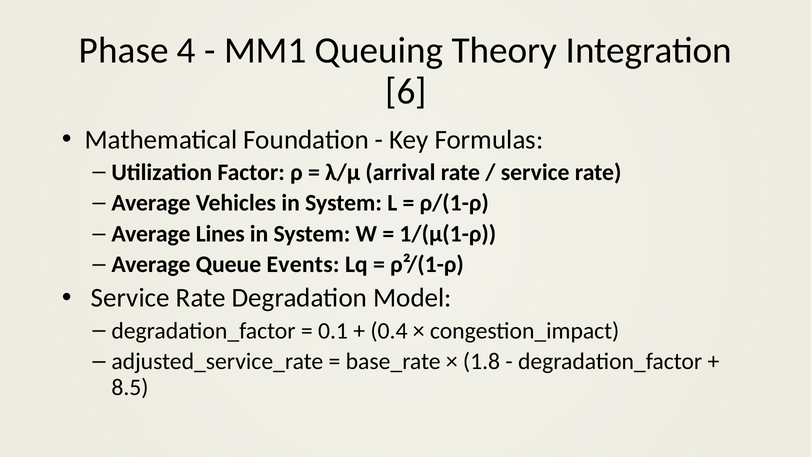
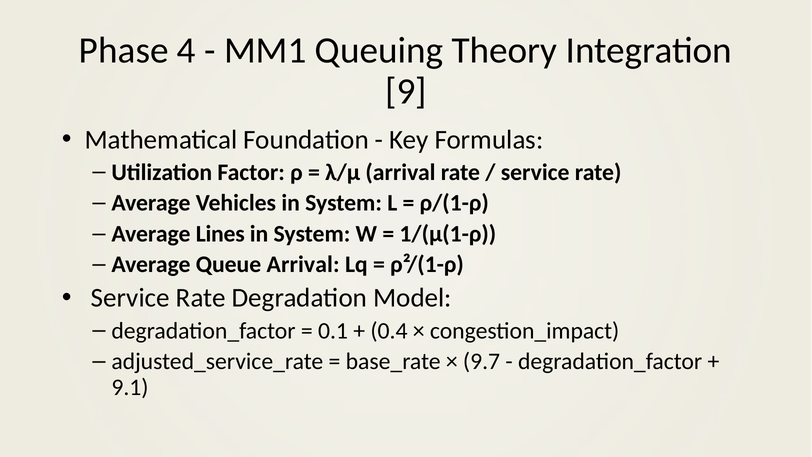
6: 6 -> 9
Queue Events: Events -> Arrival
1.8: 1.8 -> 9.7
8.5: 8.5 -> 9.1
